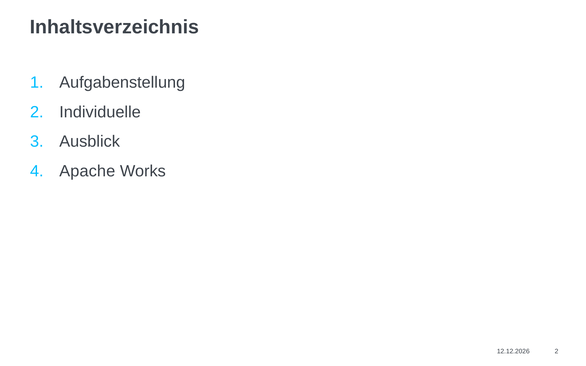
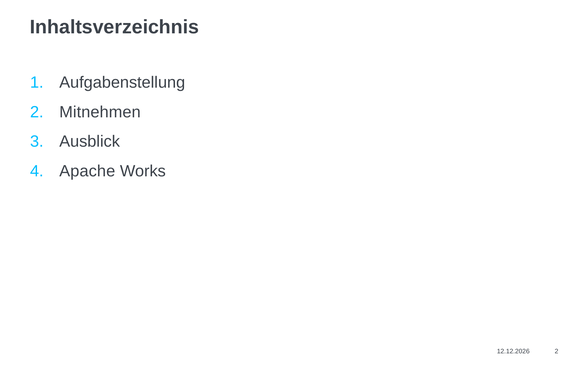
Individuelle: Individuelle -> Mitnehmen
